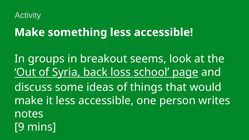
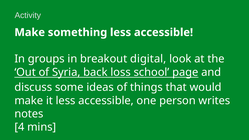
seems: seems -> digital
9: 9 -> 4
